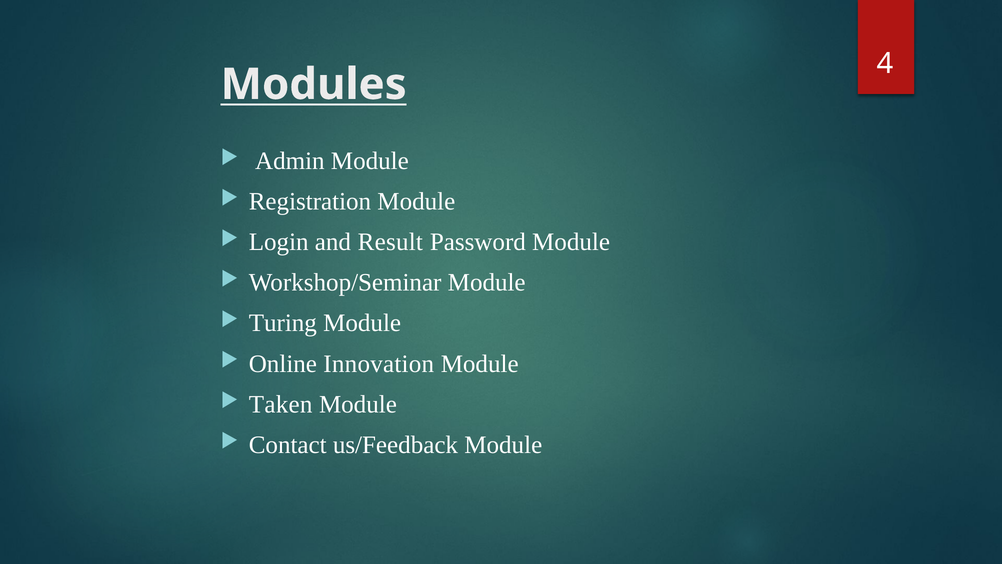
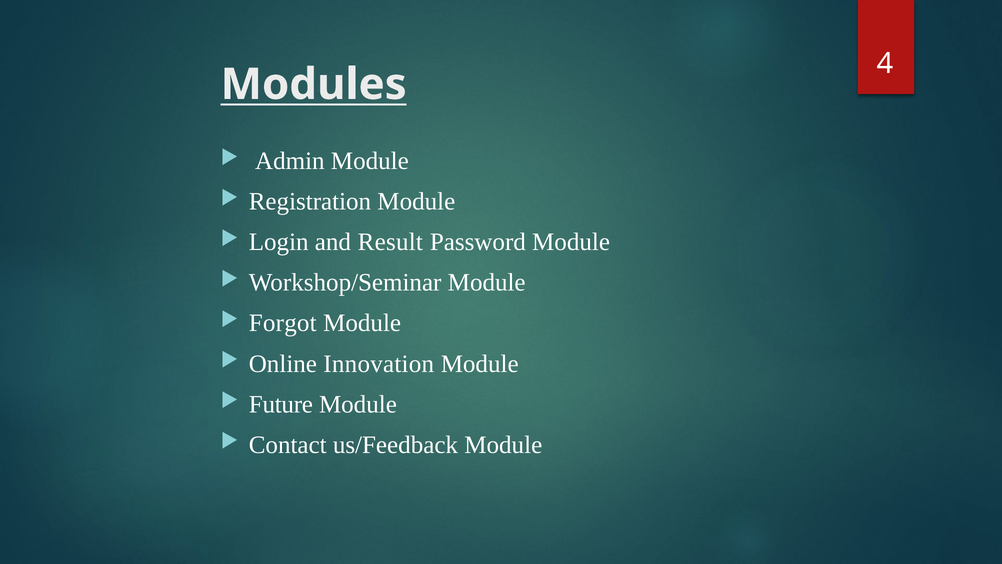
Turing: Turing -> Forgot
Taken: Taken -> Future
